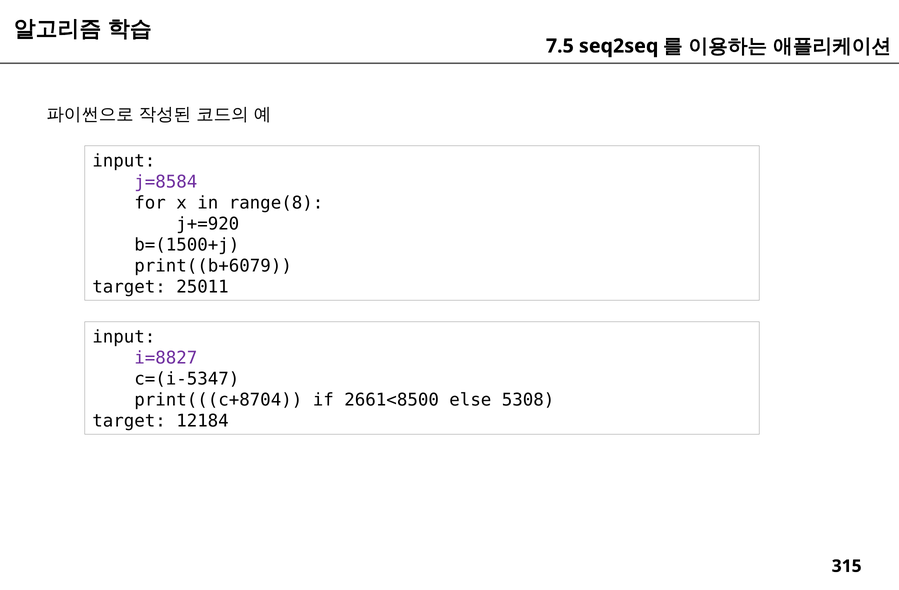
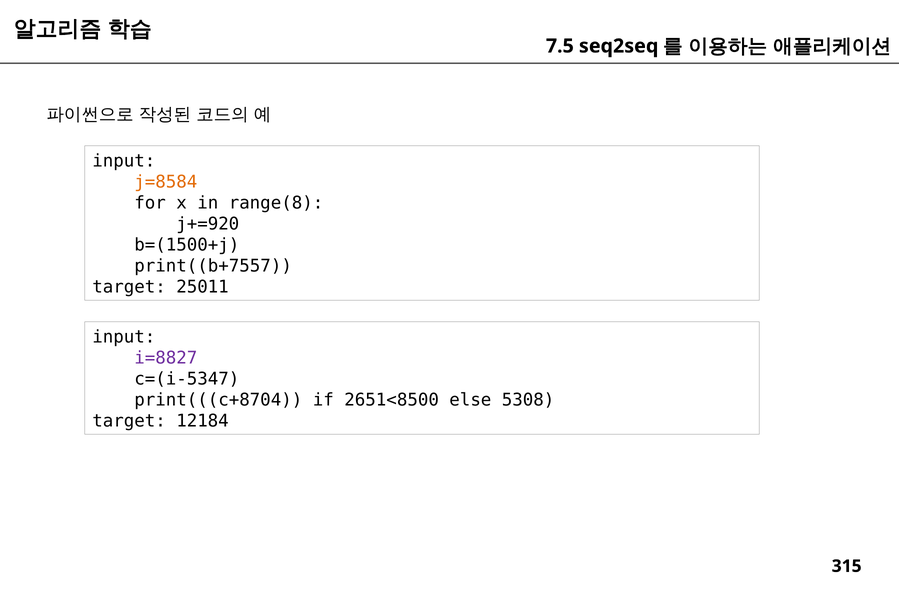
j=8584 colour: purple -> orange
print((b+6079: print((b+6079 -> print((b+7557
2661<8500: 2661<8500 -> 2651<8500
